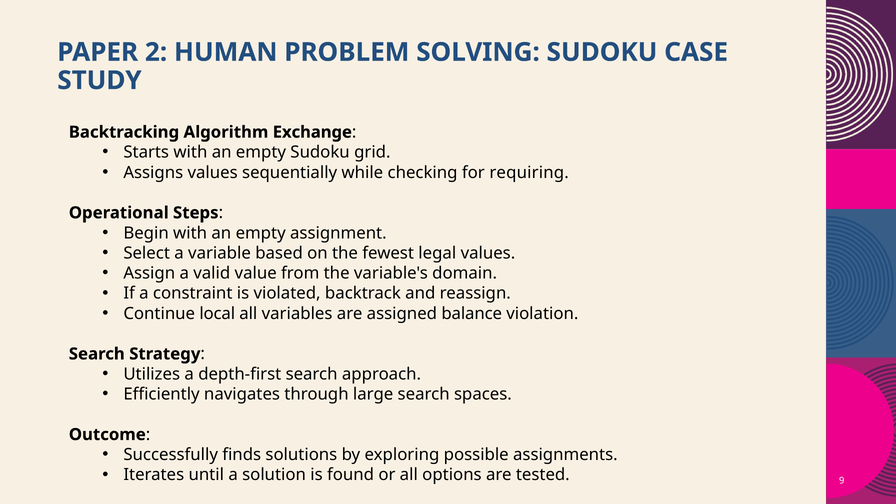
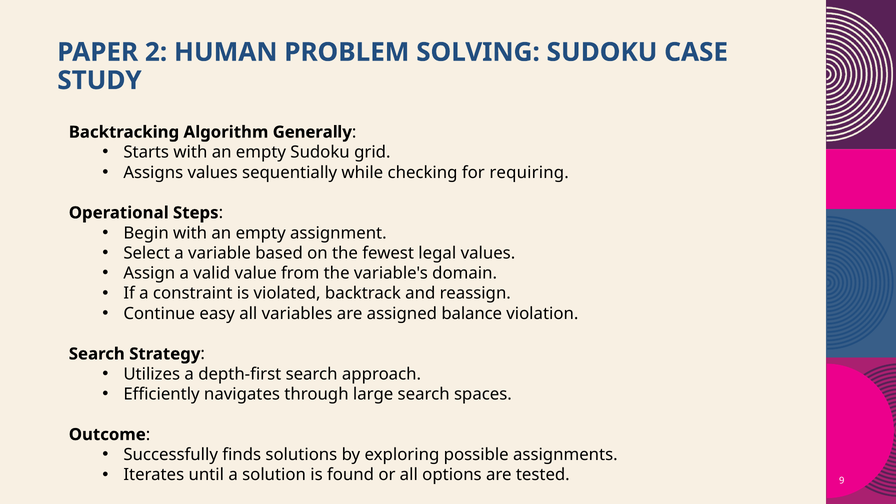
Exchange: Exchange -> Generally
local: local -> easy
